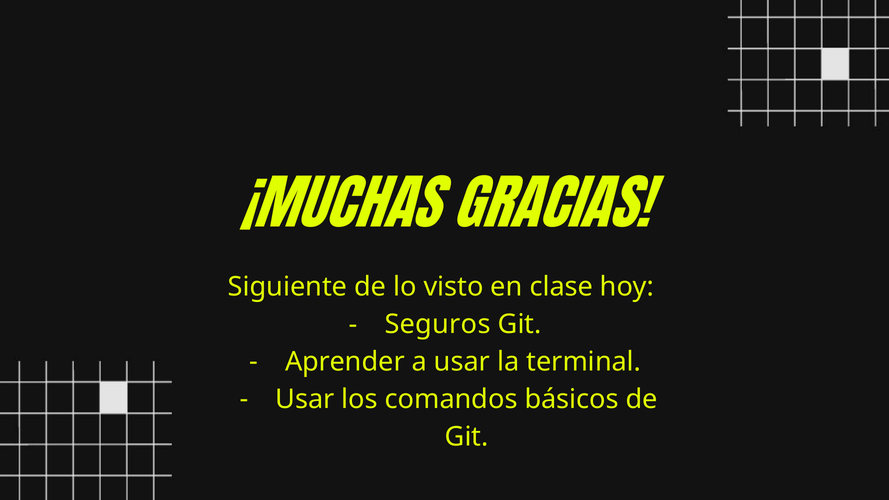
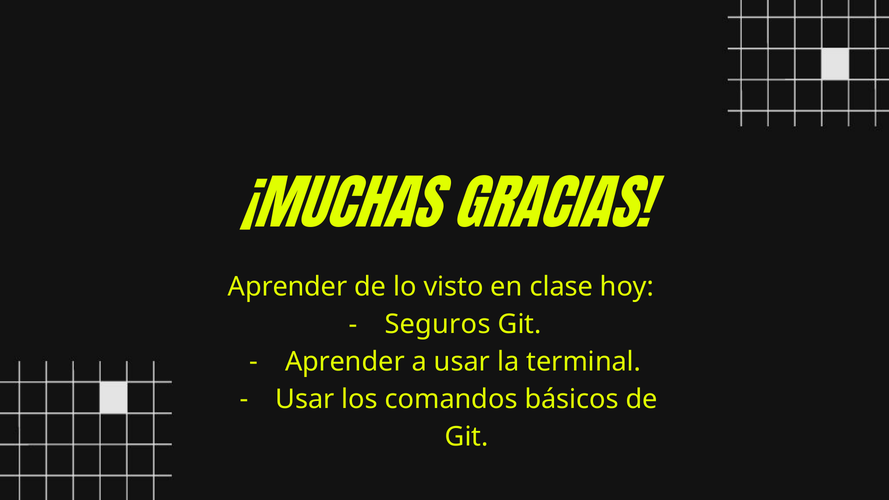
Siguiente at (288, 287): Siguiente -> Aprender
